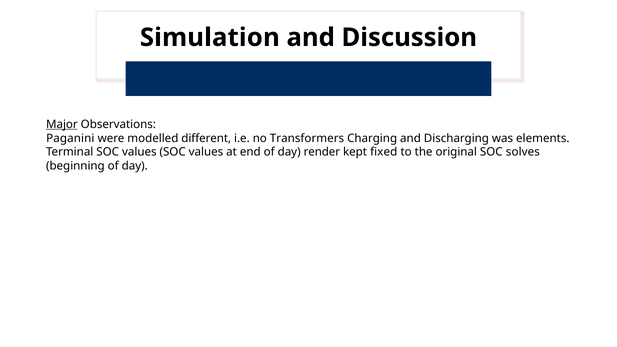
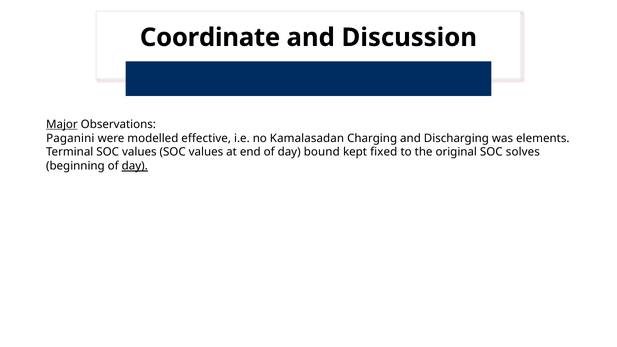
Simulation: Simulation -> Coordinate
different: different -> effective
Transformers: Transformers -> Kamalasadan
render: render -> bound
day at (135, 166) underline: none -> present
